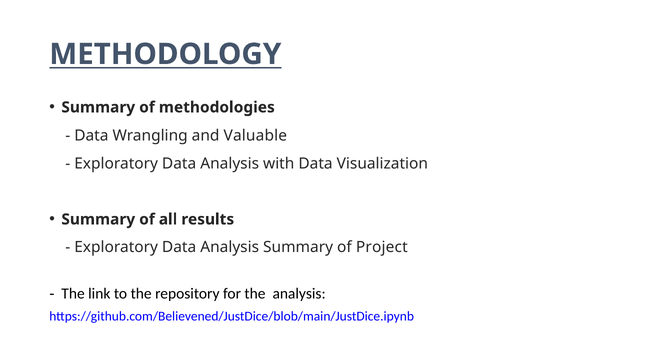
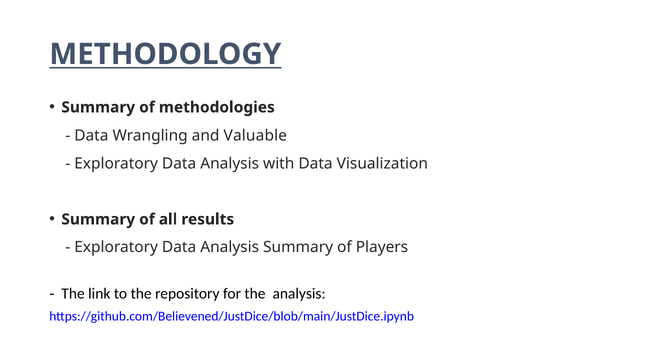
Project: Project -> Players
